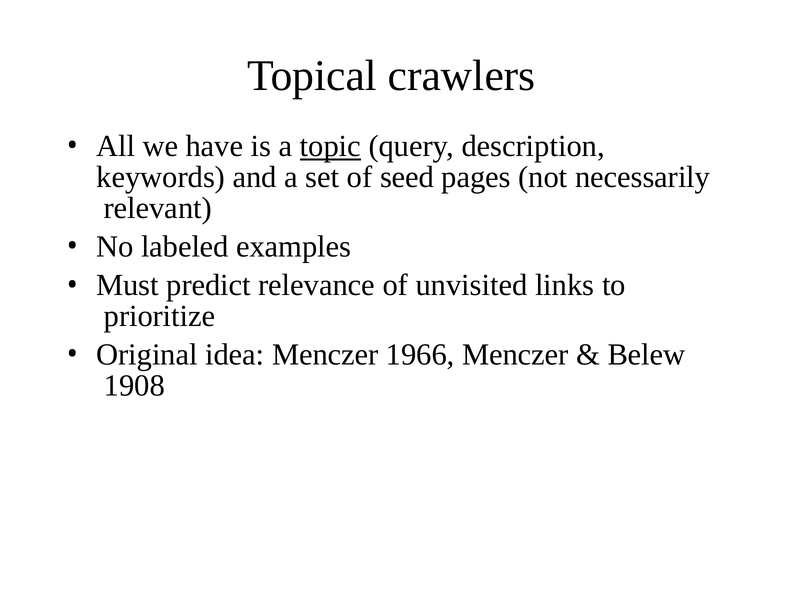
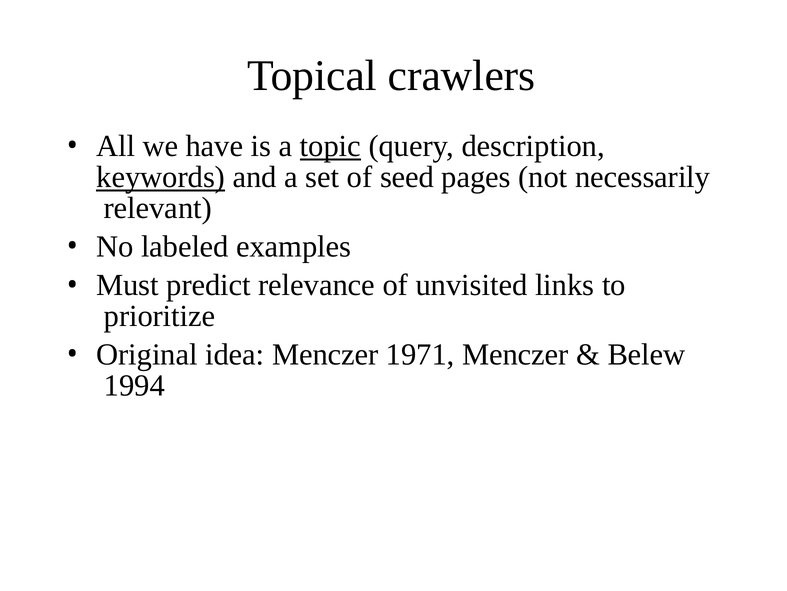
keywords underline: none -> present
1966: 1966 -> 1971
1908: 1908 -> 1994
